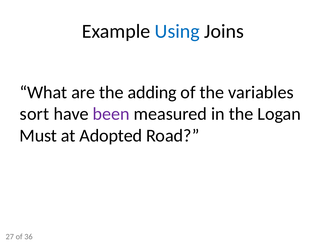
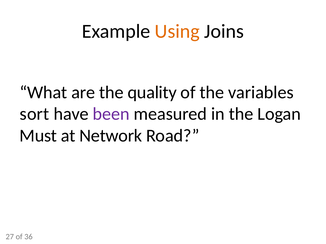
Using colour: blue -> orange
adding: adding -> quality
Adopted: Adopted -> Network
